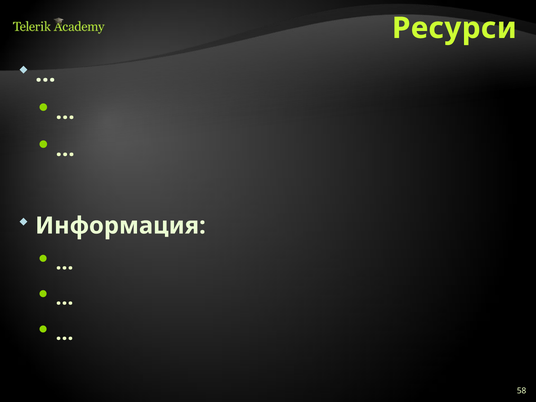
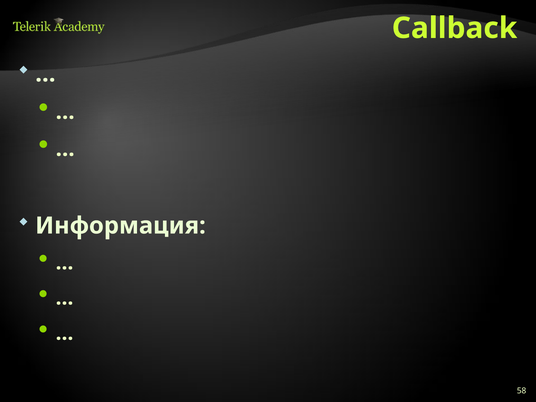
Ресурси: Ресурси -> Callback
